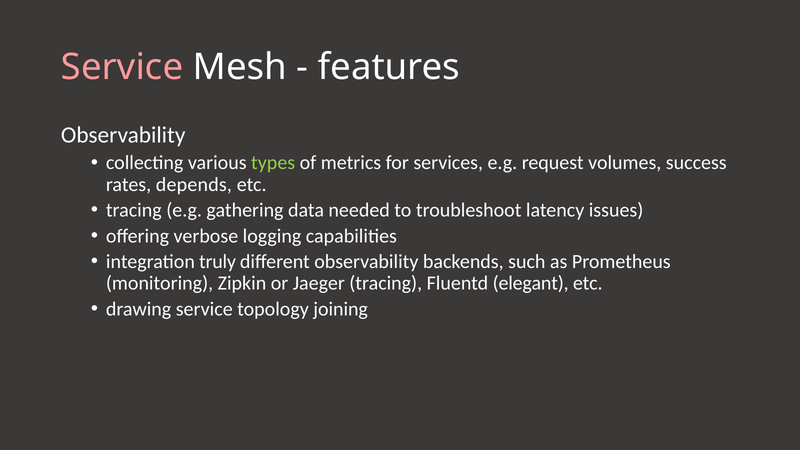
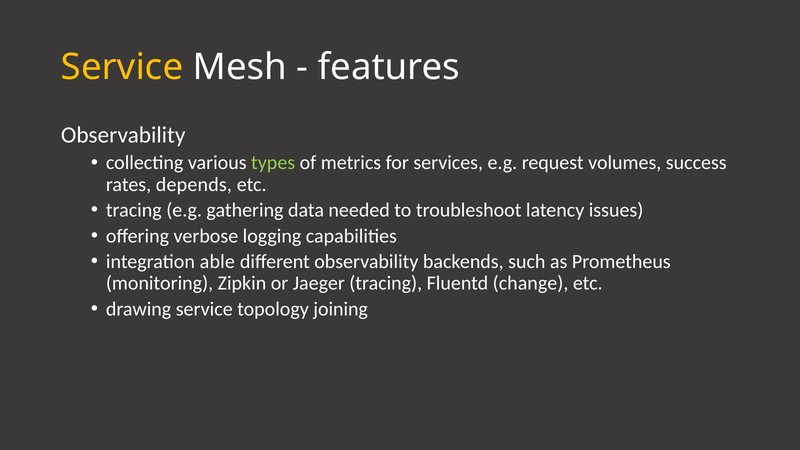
Service at (122, 67) colour: pink -> yellow
truly: truly -> able
elegant: elegant -> change
